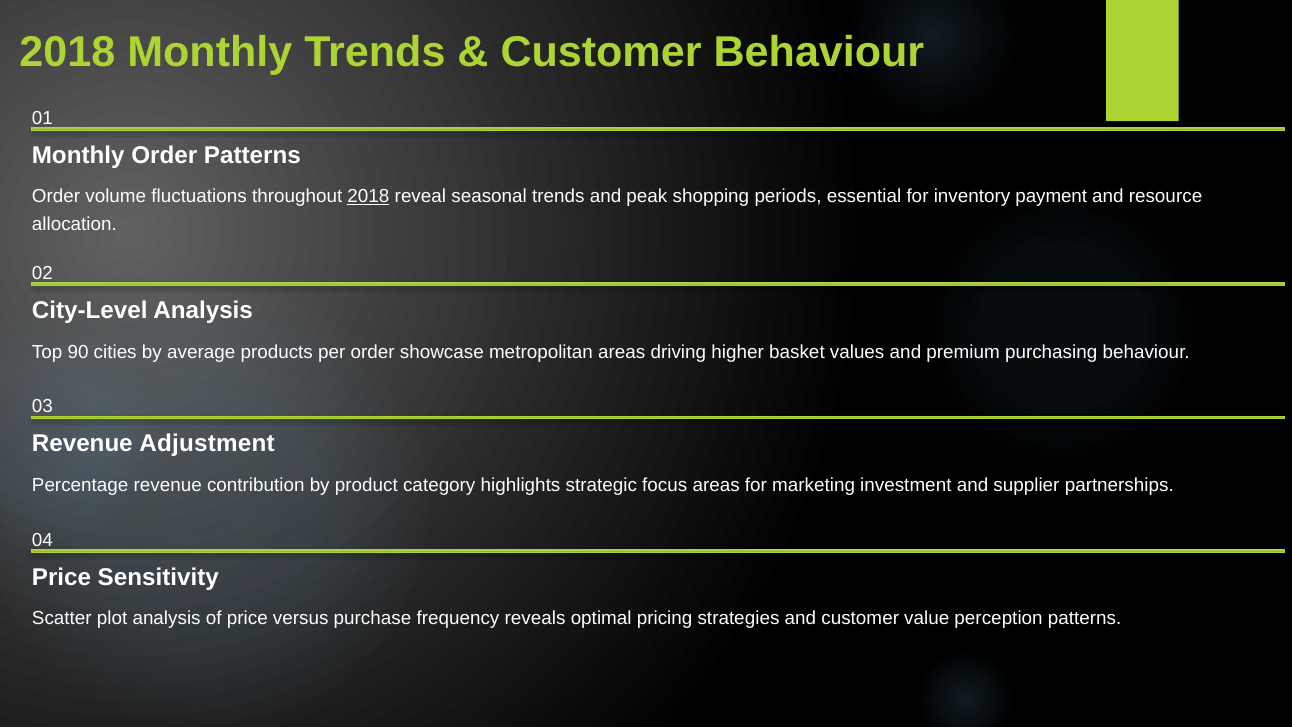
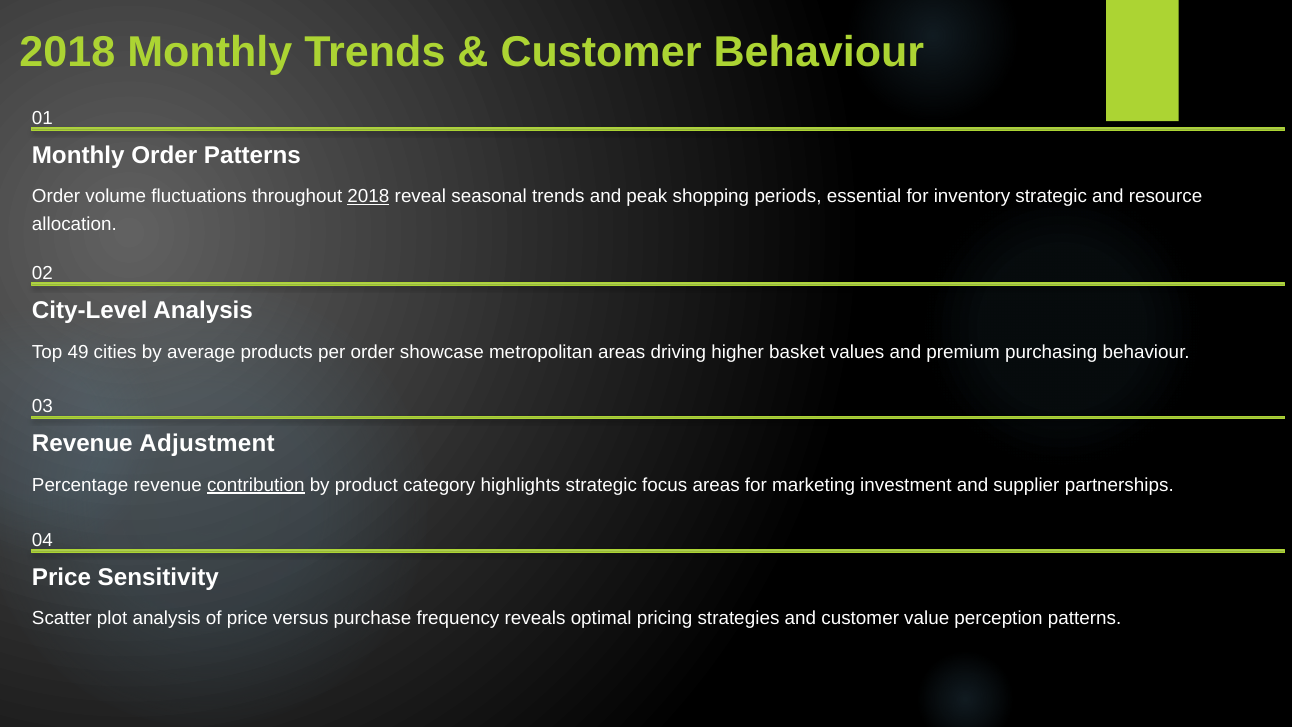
inventory payment: payment -> strategic
90: 90 -> 49
contribution underline: none -> present
